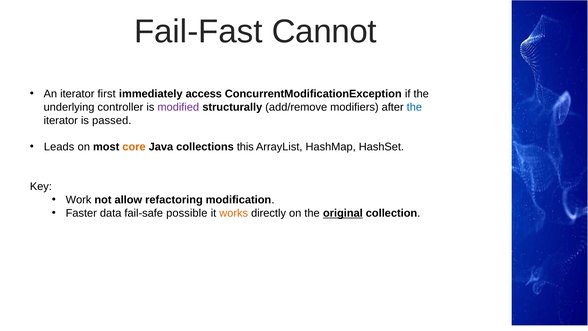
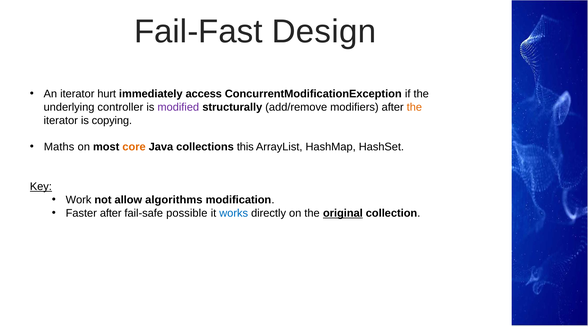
Cannot: Cannot -> Design
first: first -> hurt
the at (414, 107) colour: blue -> orange
passed: passed -> copying
Leads: Leads -> Maths
Key underline: none -> present
refactoring: refactoring -> algorithms
Faster data: data -> after
works colour: orange -> blue
